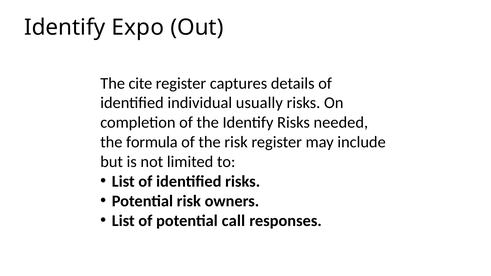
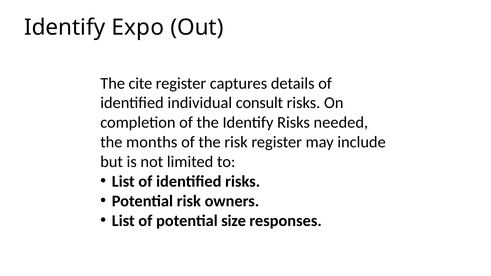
usually: usually -> consult
formula: formula -> months
call: call -> size
